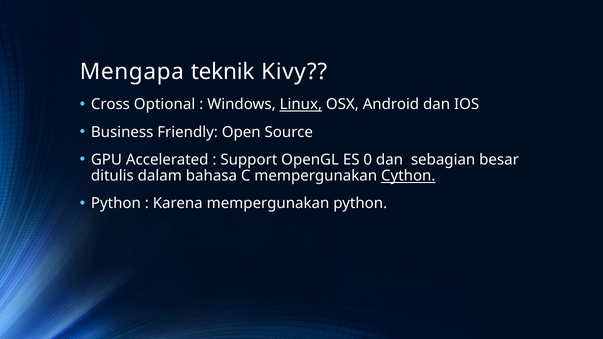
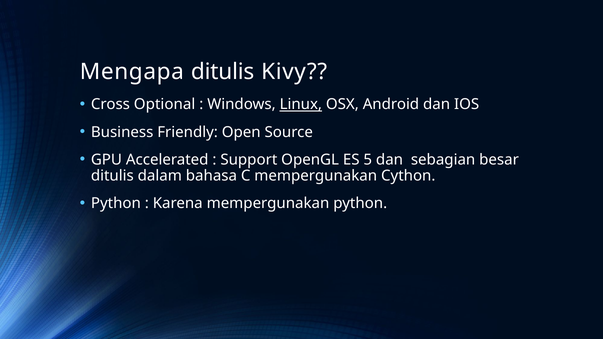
Mengapa teknik: teknik -> ditulis
0: 0 -> 5
Cython underline: present -> none
